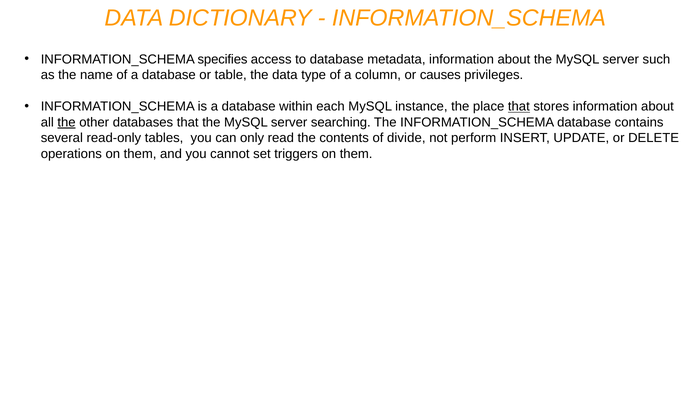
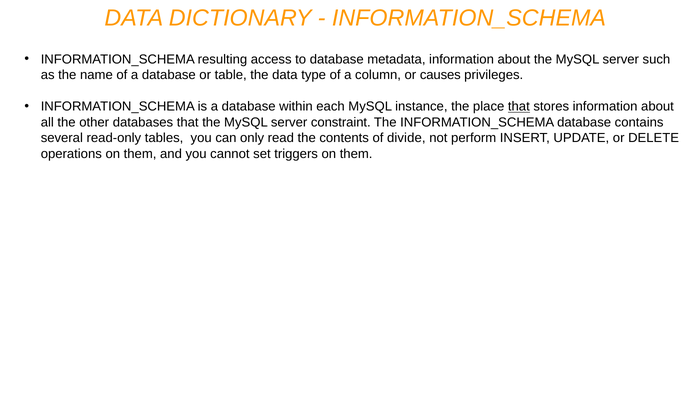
specifies: specifies -> resulting
the at (67, 122) underline: present -> none
searching: searching -> constraint
